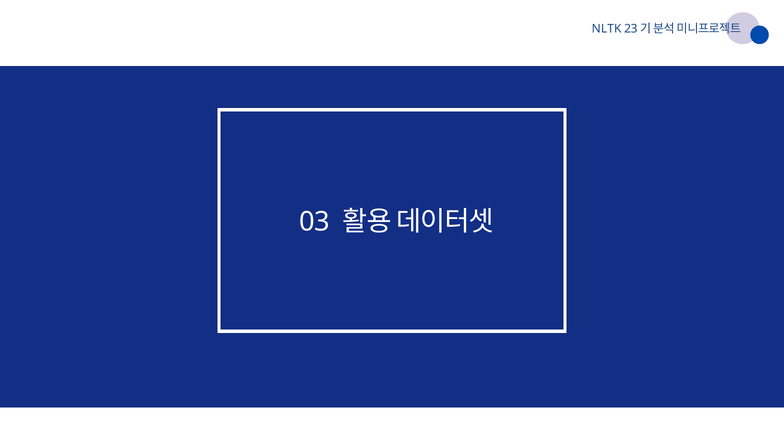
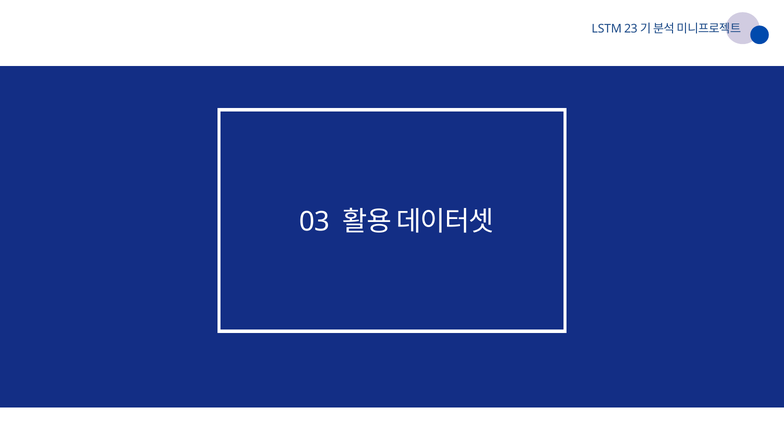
NLTK: NLTK -> LSTM
